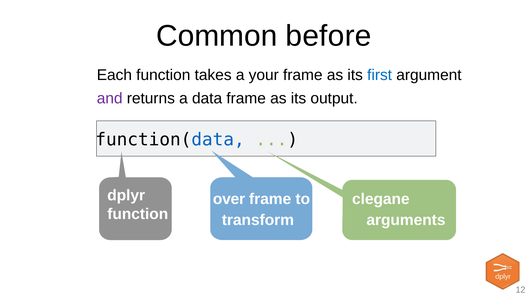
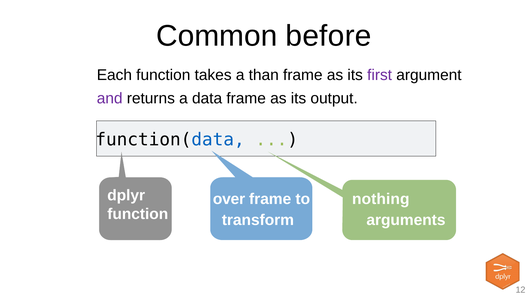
your: your -> than
first colour: blue -> purple
clegane: clegane -> nothing
